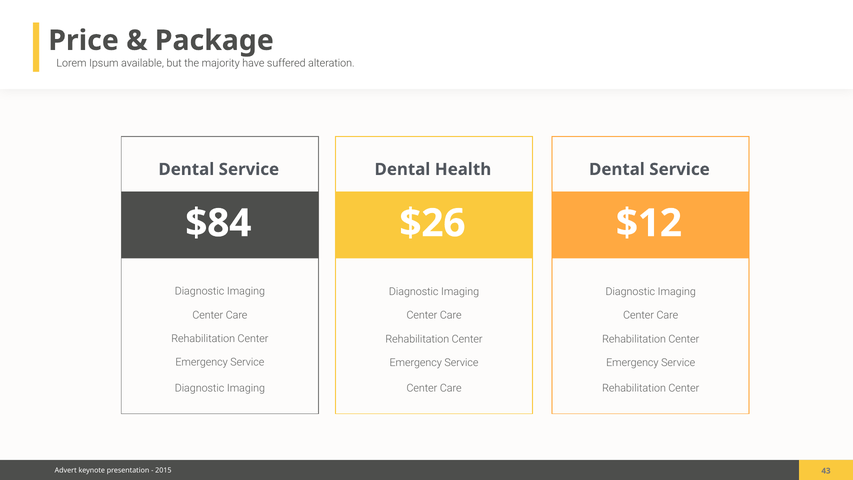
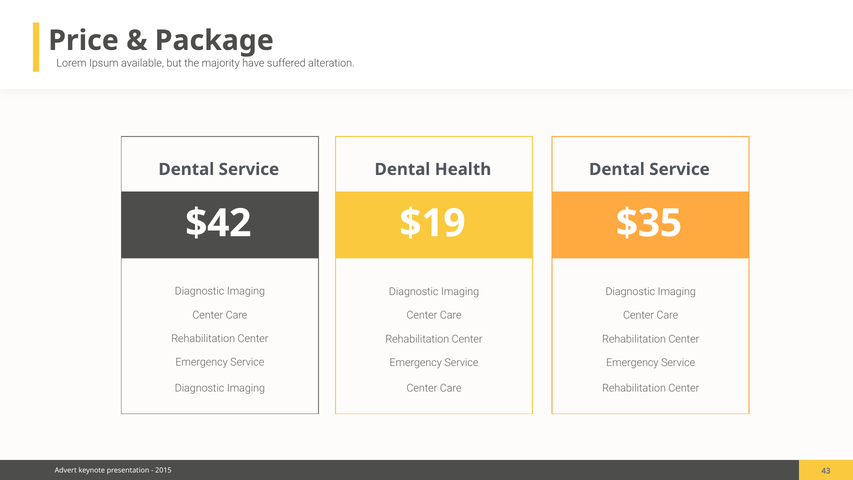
$84: $84 -> $42
$26: $26 -> $19
$12: $12 -> $35
